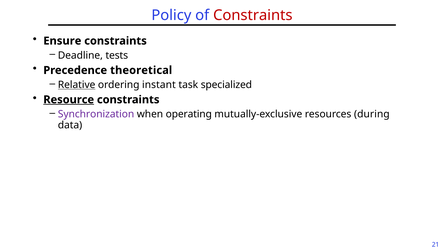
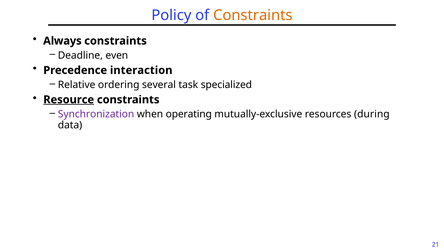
Constraints at (253, 15) colour: red -> orange
Ensure: Ensure -> Always
tests: tests -> even
theoretical: theoretical -> interaction
Relative underline: present -> none
instant: instant -> several
